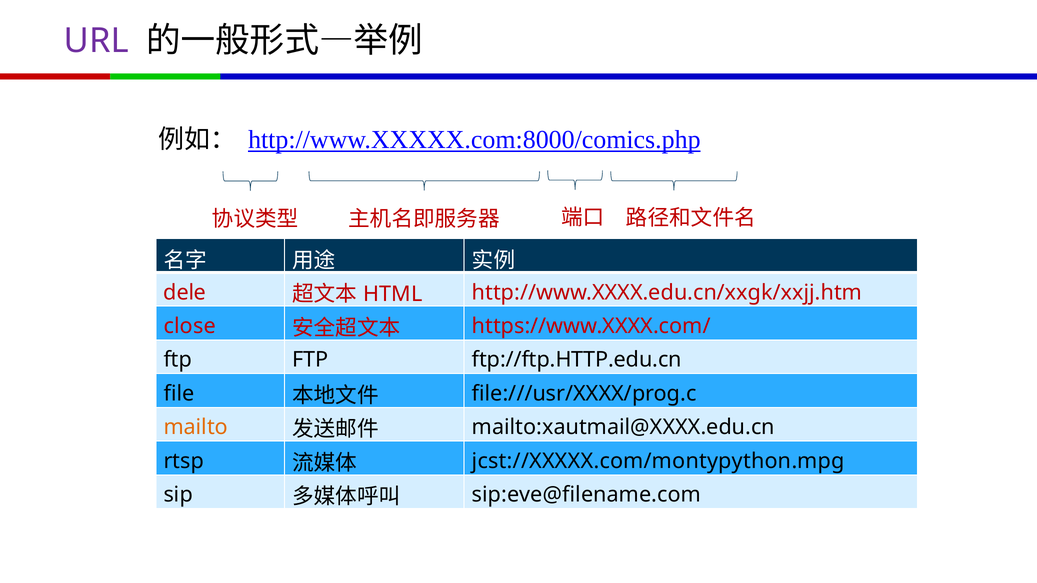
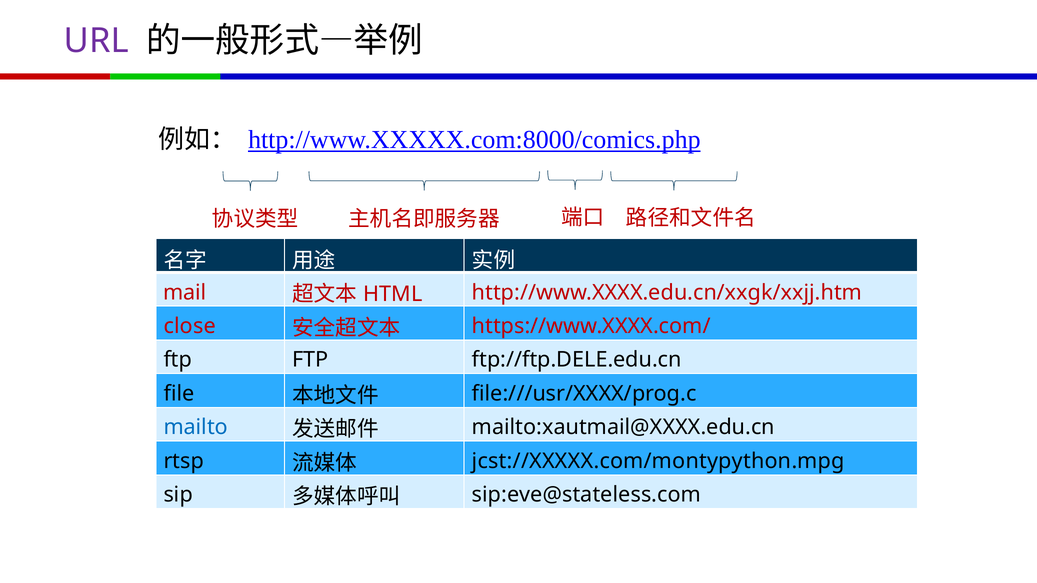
dele: dele -> mail
ftp://ftp.HTTP.edu.cn: ftp://ftp.HTTP.edu.cn -> ftp://ftp.DELE.edu.cn
mailto colour: orange -> blue
sip:eve@filename.com: sip:eve@filename.com -> sip:eve@stateless.com
